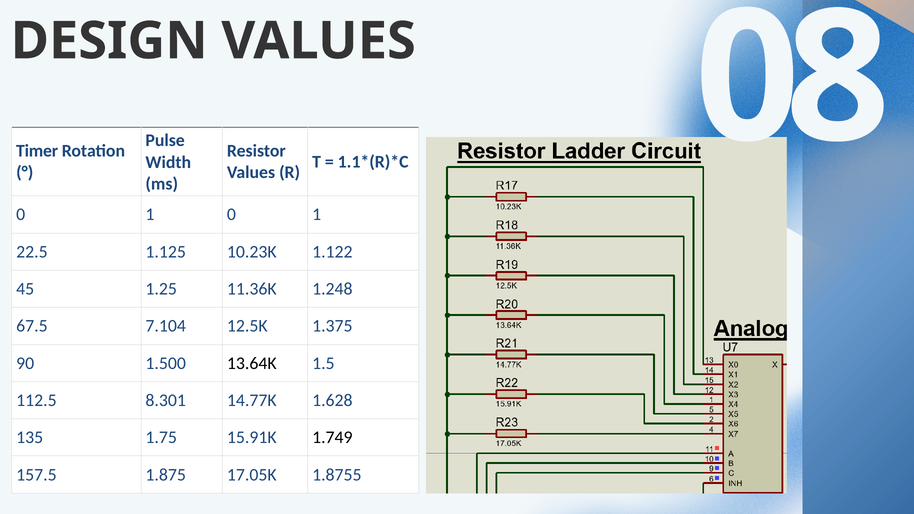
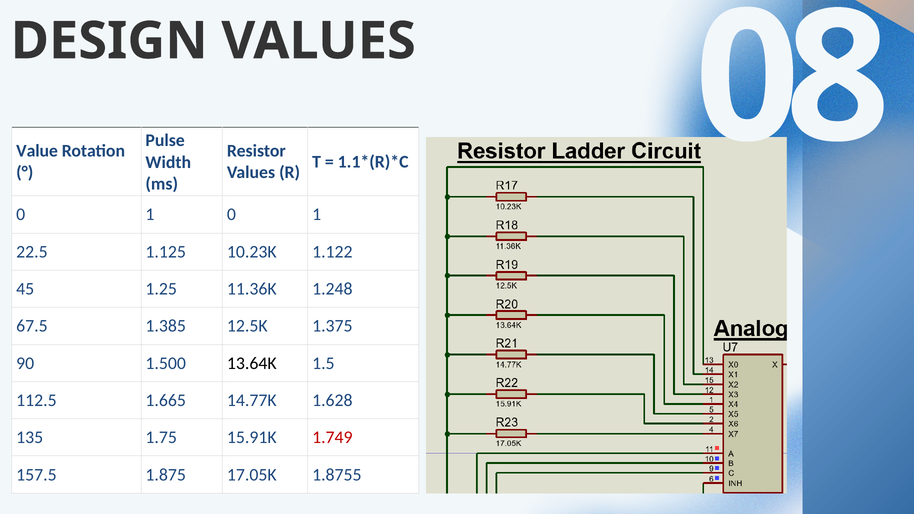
Timer: Timer -> Value
7.104: 7.104 -> 1.385
8.301: 8.301 -> 1.665
1.749 colour: black -> red
